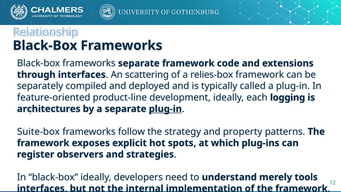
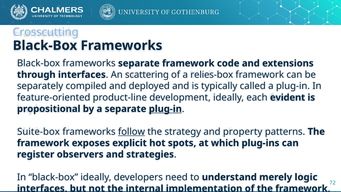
Relationship: Relationship -> Crosscutting
logging: logging -> evident
architectures: architectures -> propositional
follow underline: none -> present
tools: tools -> logic
